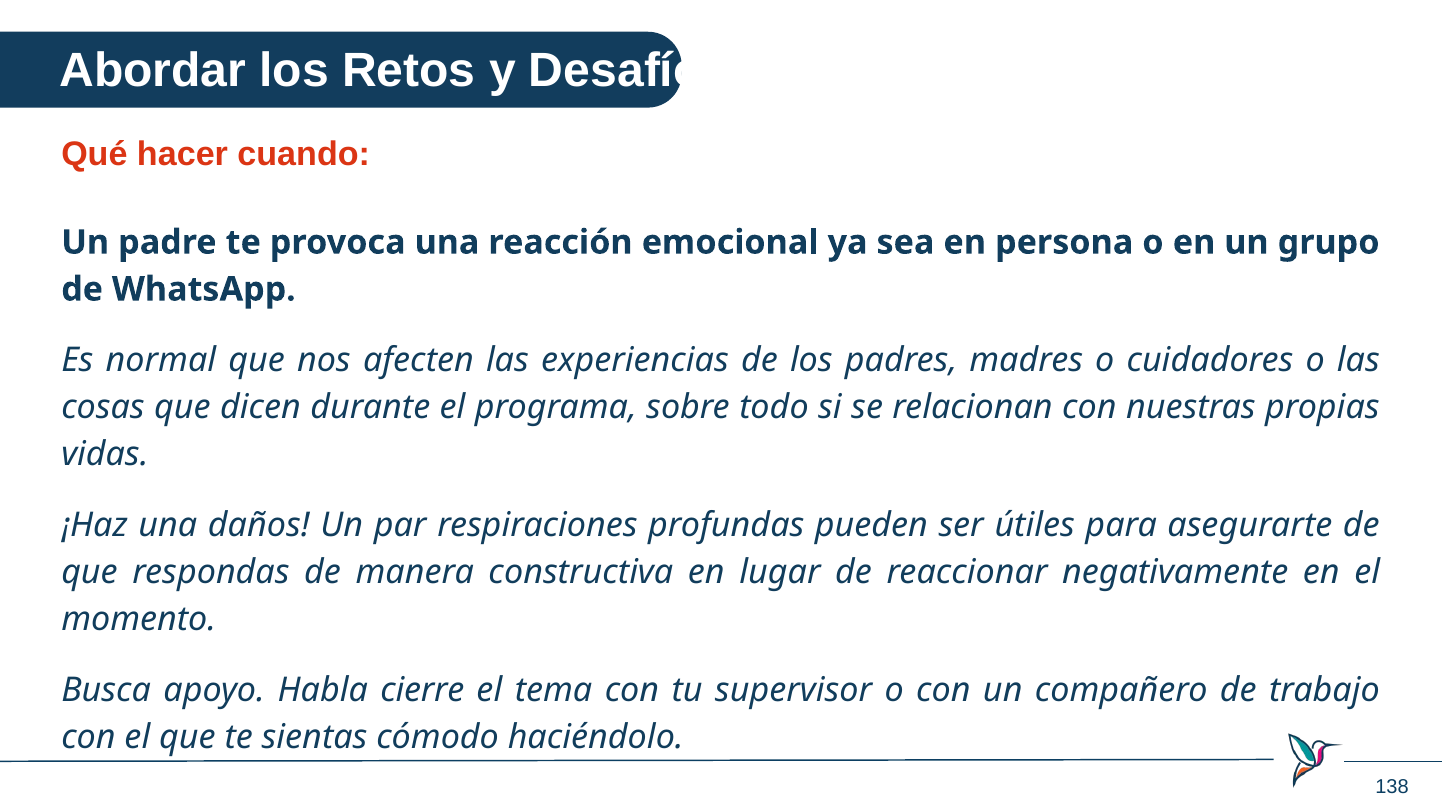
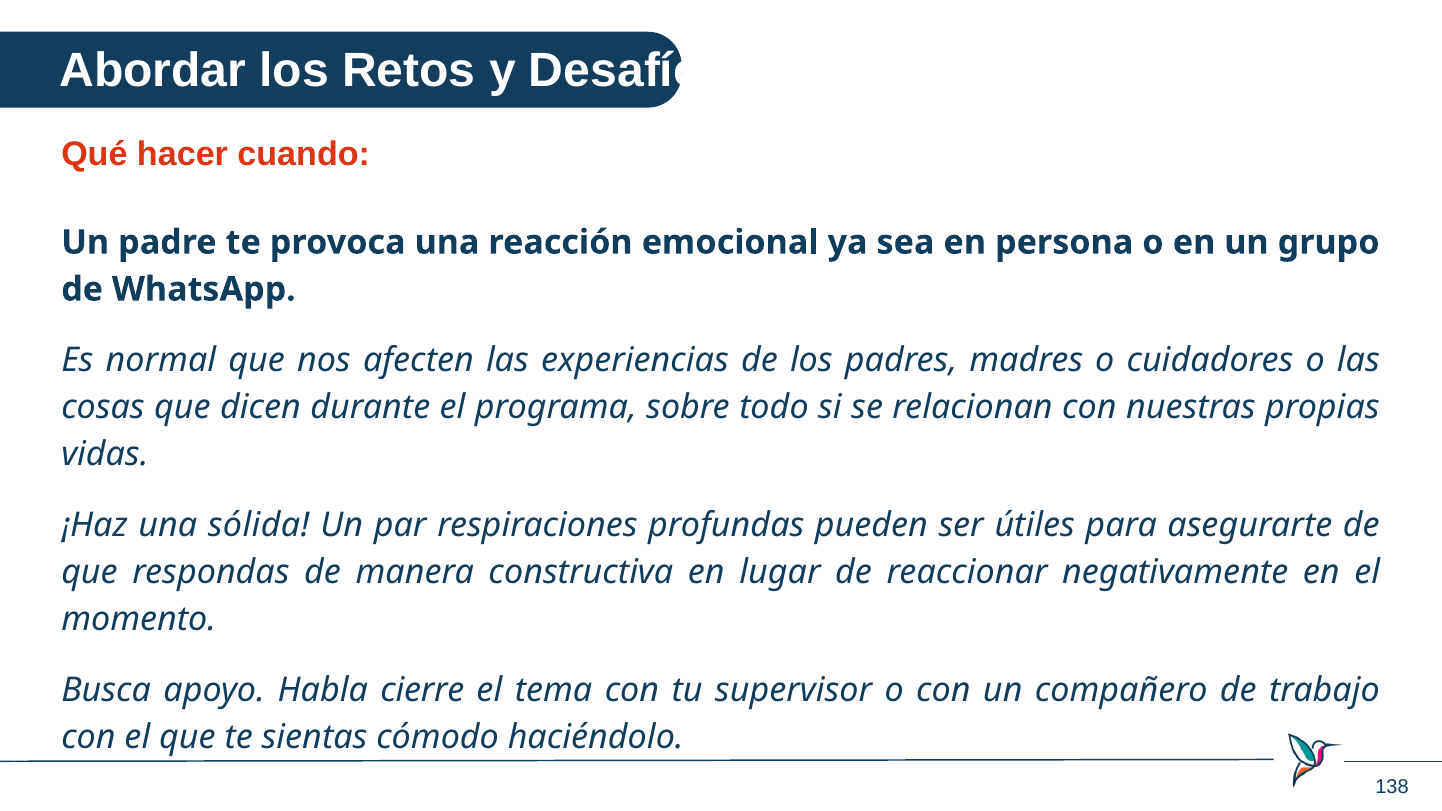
daños: daños -> sólida
